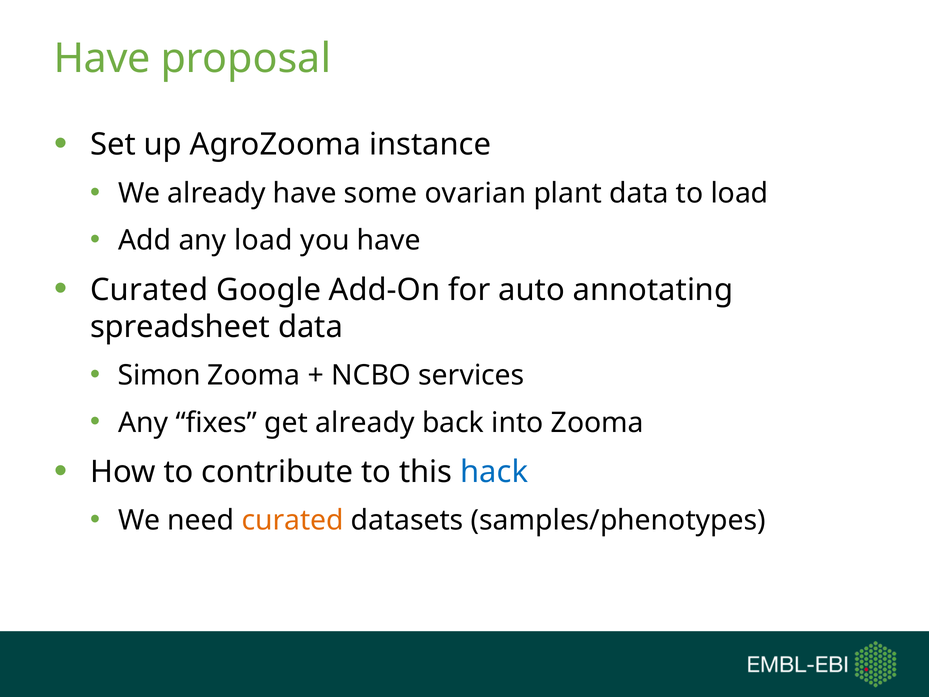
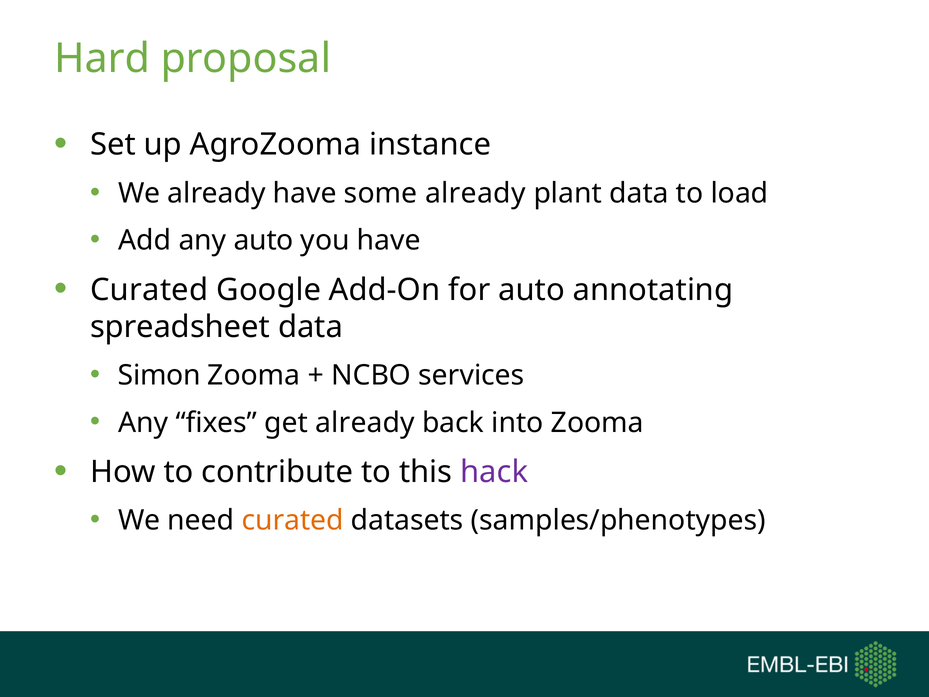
Have at (102, 59): Have -> Hard
some ovarian: ovarian -> already
any load: load -> auto
hack colour: blue -> purple
